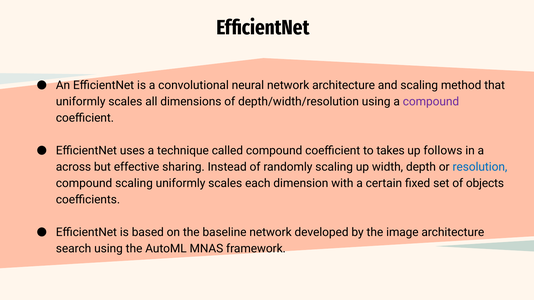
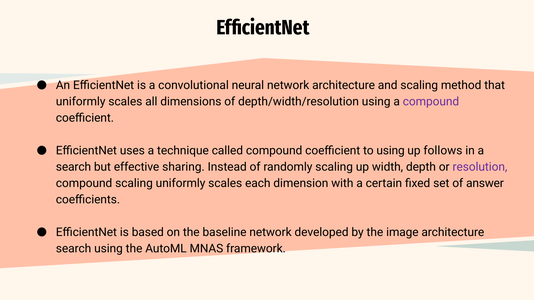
to takes: takes -> using
across at (73, 167): across -> search
resolution colour: blue -> purple
objects: objects -> answer
